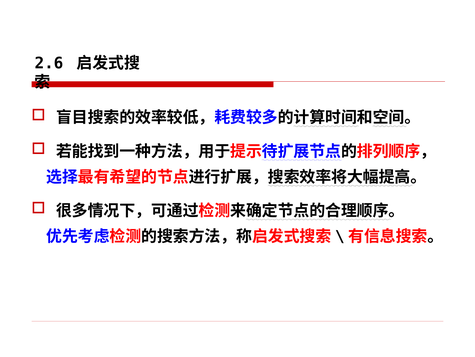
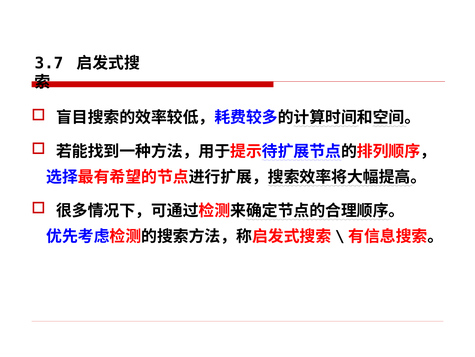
2.6: 2.6 -> 3.7
